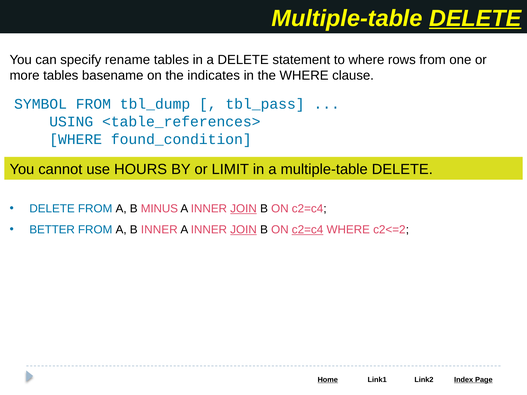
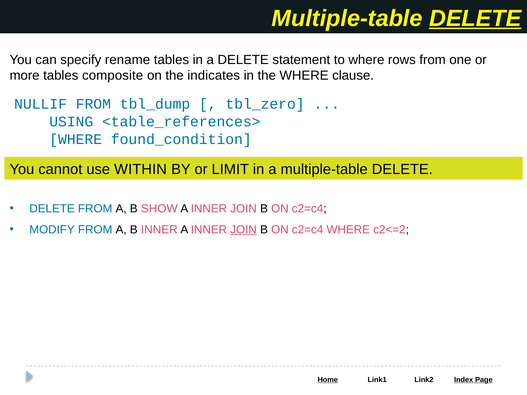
basename: basename -> composite
SYMBOL: SYMBOL -> NULLIF
tbl_pass: tbl_pass -> tbl_zero
HOURS: HOURS -> WITHIN
MINUS: MINUS -> SHOW
JOIN at (244, 209) underline: present -> none
BETTER: BETTER -> MODIFY
c2=c4 at (308, 230) underline: present -> none
